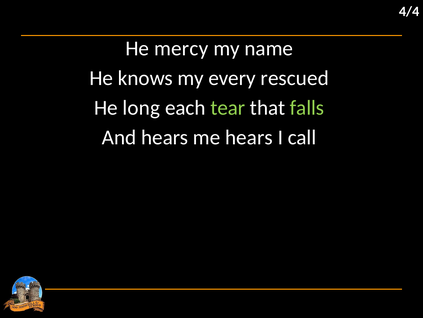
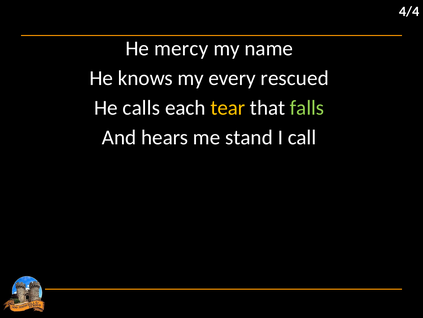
long: long -> calls
tear colour: light green -> yellow
me hears: hears -> stand
